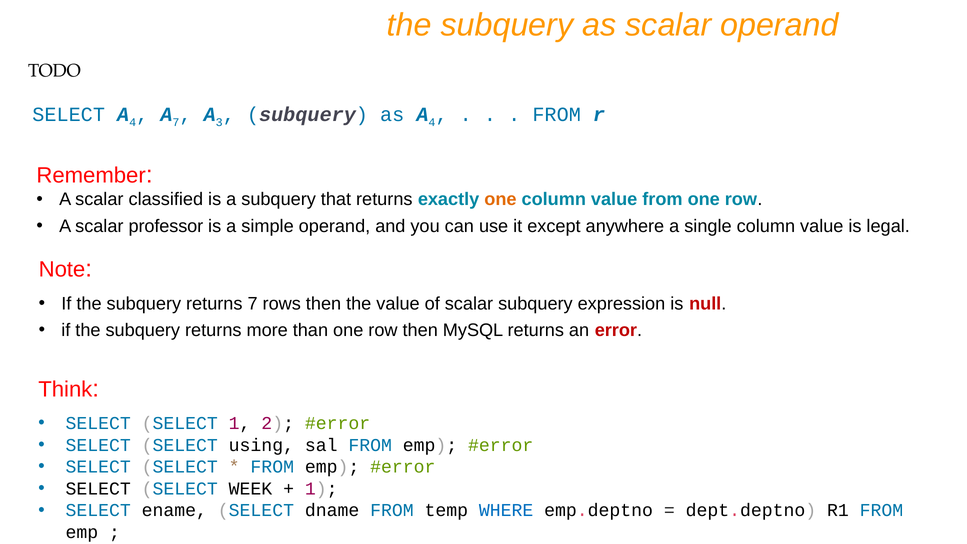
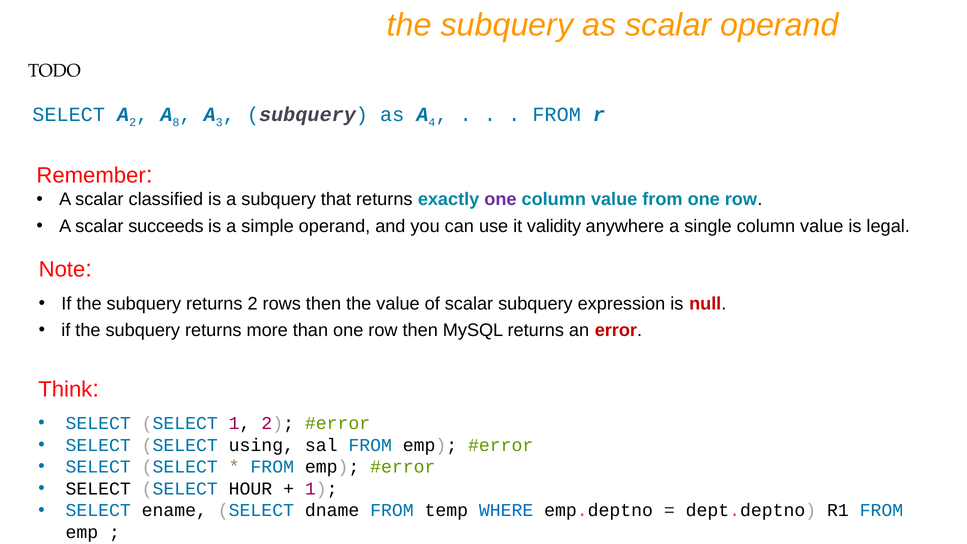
SELECT A 4: 4 -> 2
A 7: 7 -> 8
one at (500, 199) colour: orange -> purple
professor: professor -> succeeds
except: except -> validity
returns 7: 7 -> 2
WEEK: WEEK -> HOUR
